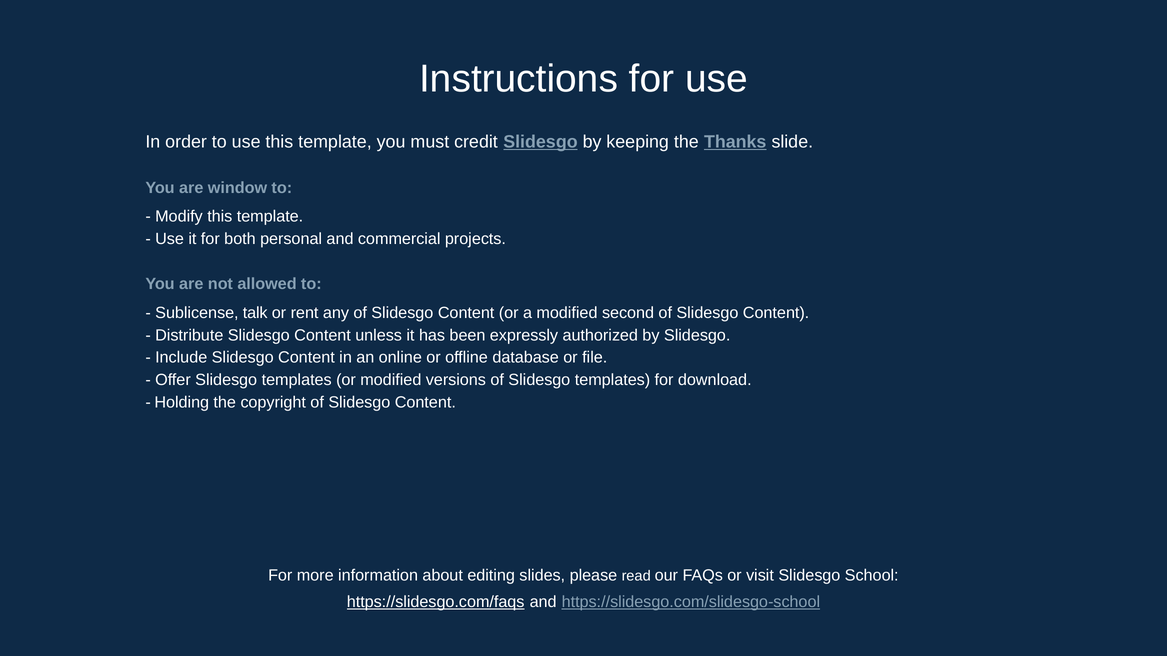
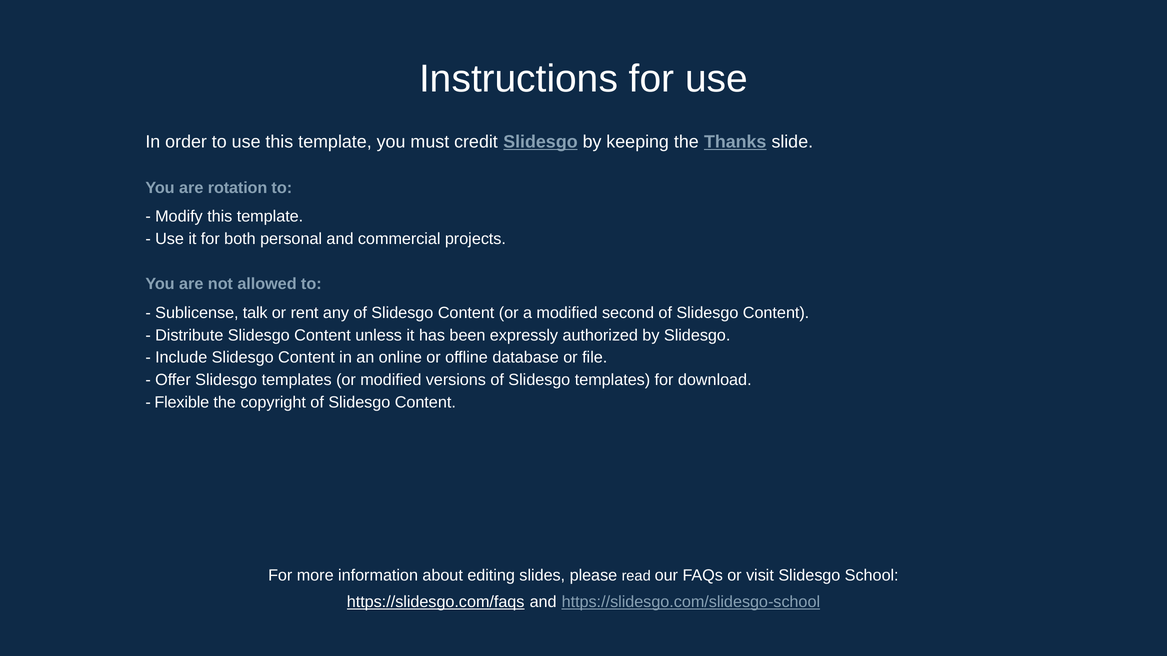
window: window -> rotation
Holding: Holding -> Flexible
